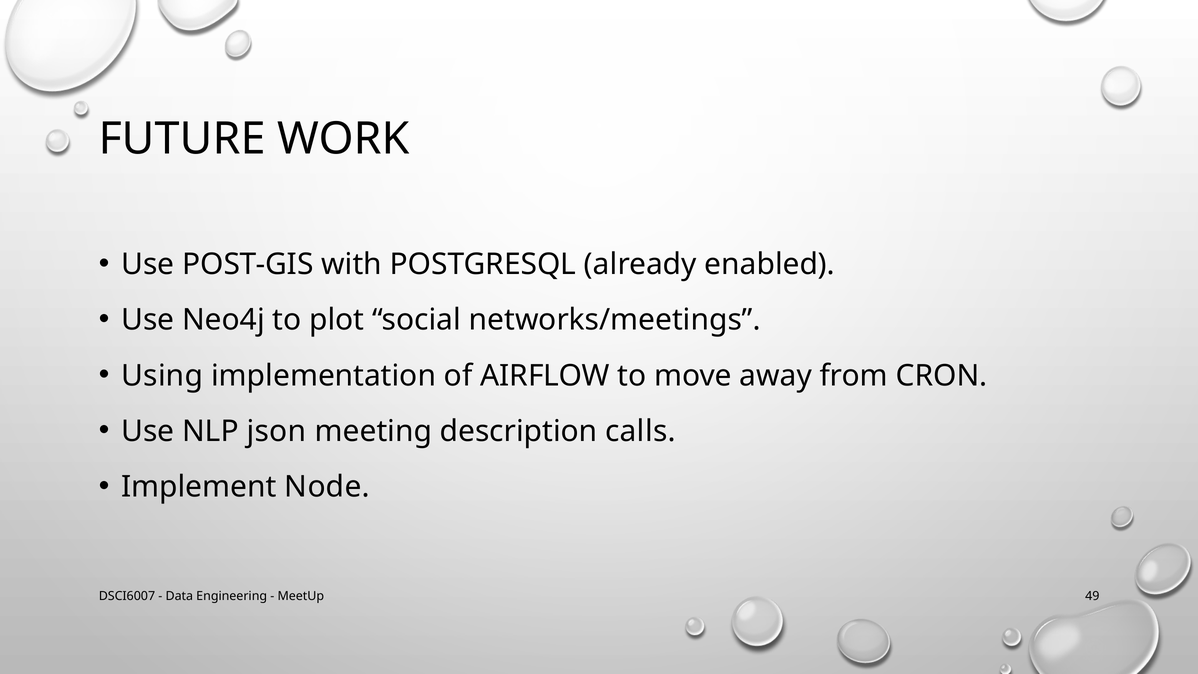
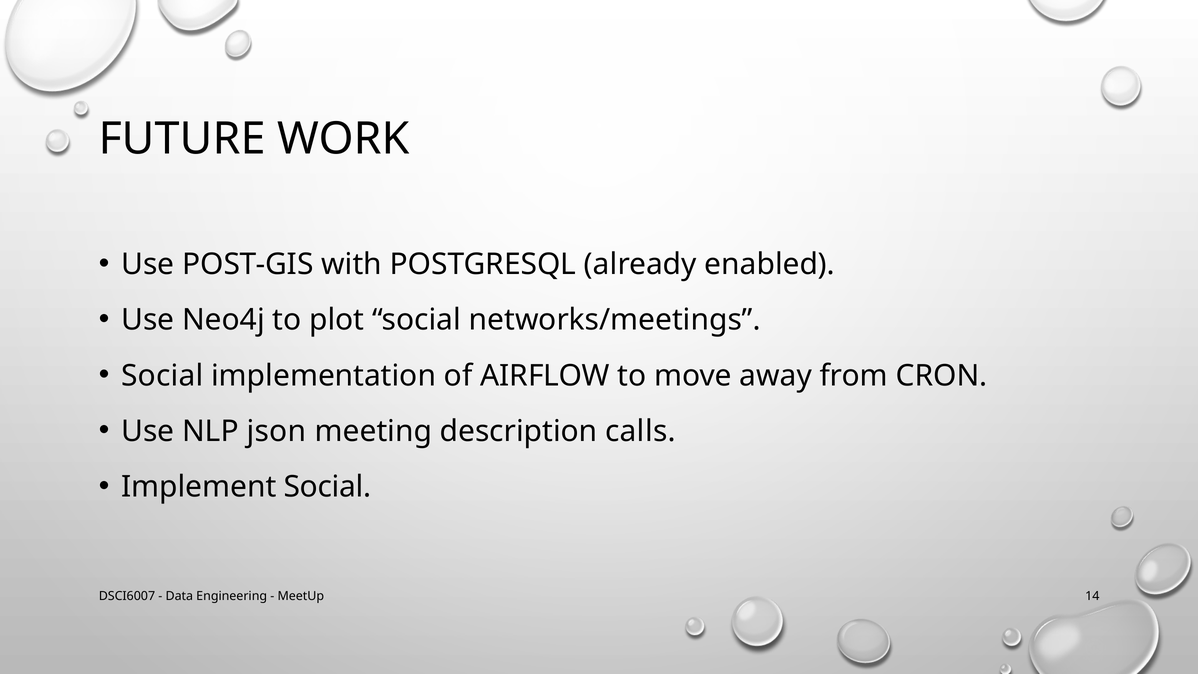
Using at (162, 376): Using -> Social
Implement Node: Node -> Social
49: 49 -> 14
